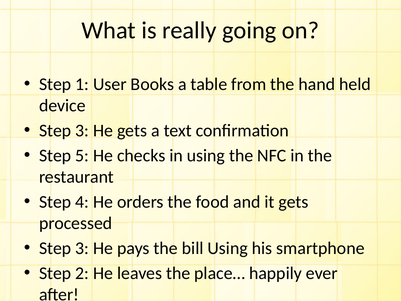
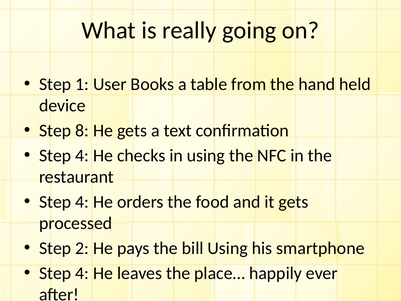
3 at (82, 130): 3 -> 8
5 at (82, 155): 5 -> 4
3 at (82, 248): 3 -> 2
2 at (82, 273): 2 -> 4
